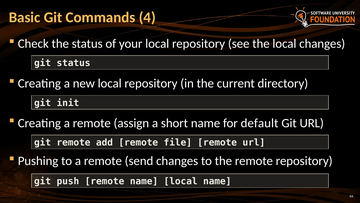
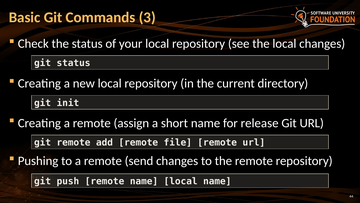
4: 4 -> 3
default: default -> release
